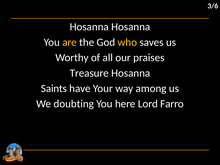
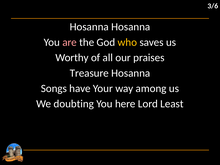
are colour: yellow -> pink
Saints: Saints -> Songs
Farro: Farro -> Least
